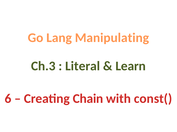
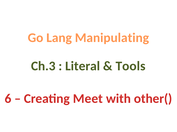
Learn: Learn -> Tools
Chain: Chain -> Meet
const(: const( -> other(
